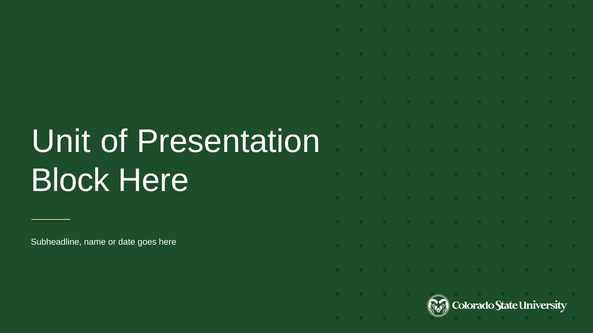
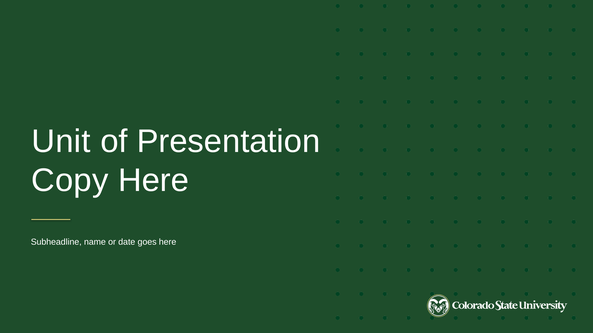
Block: Block -> Copy
